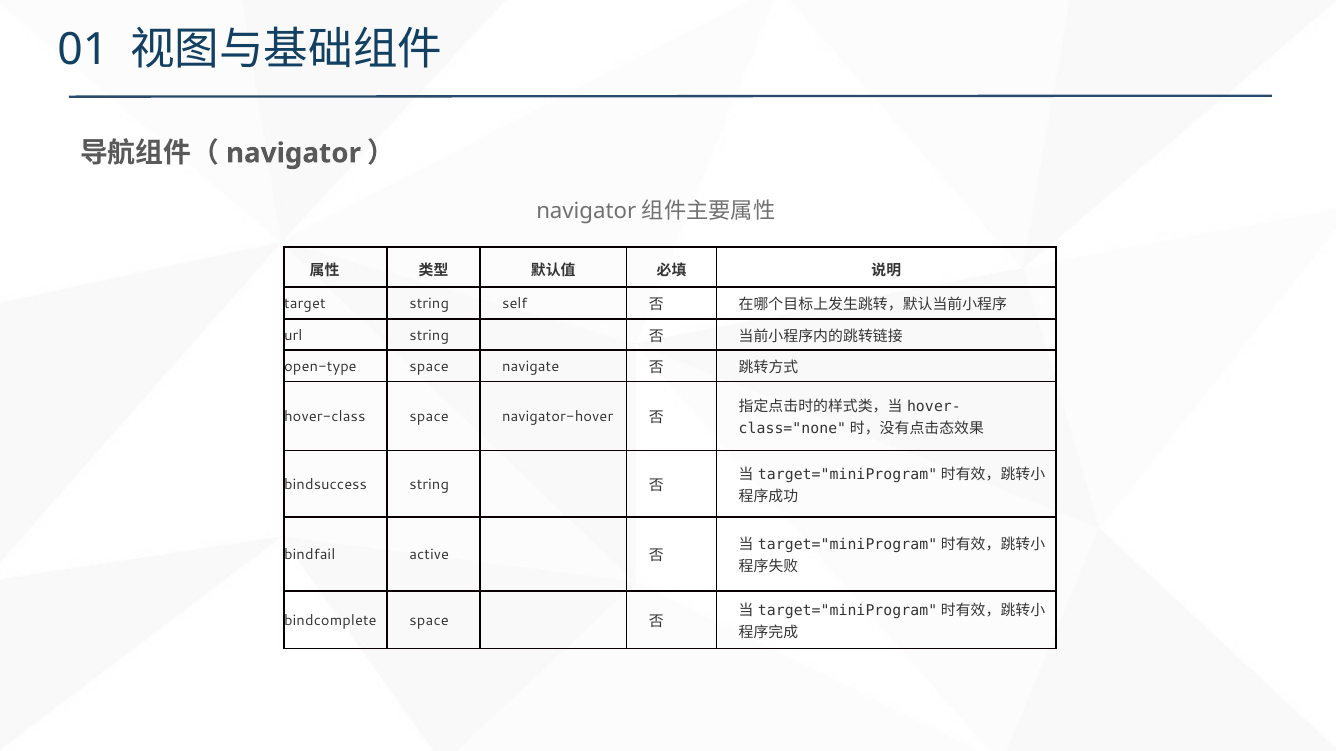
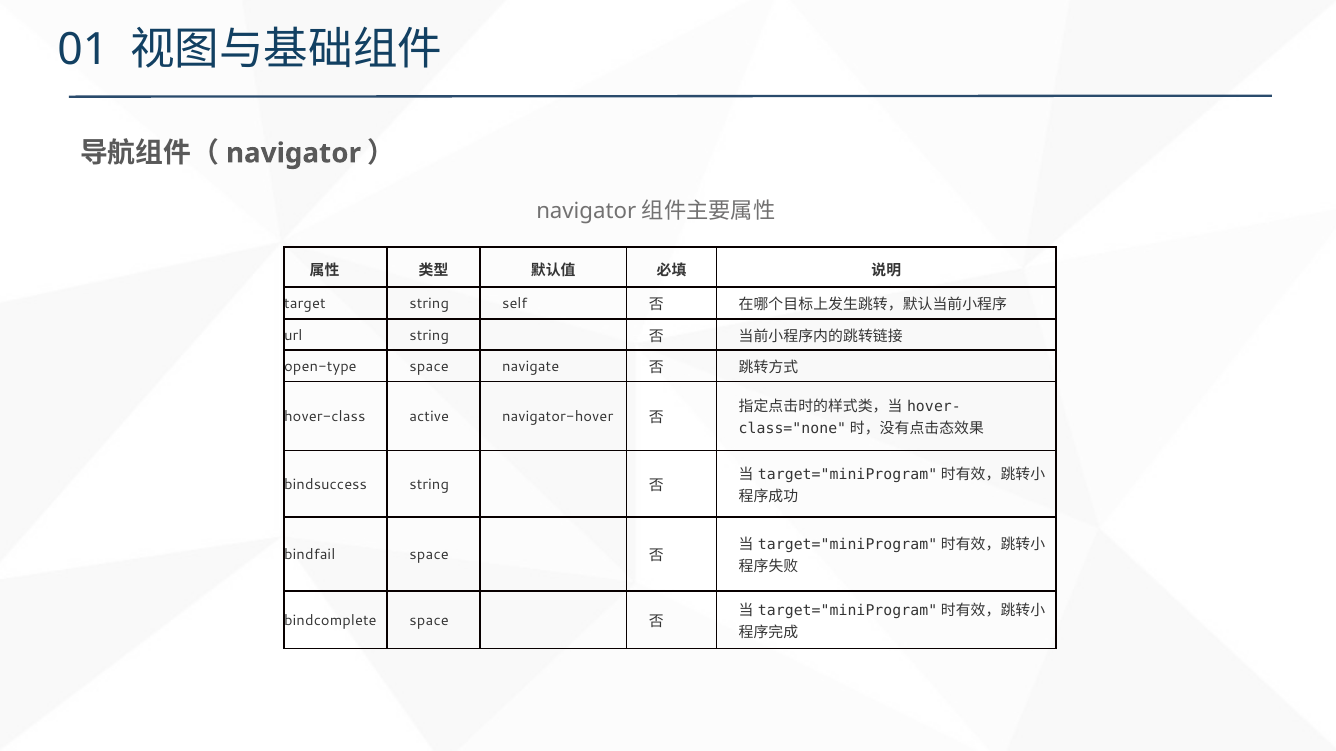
hover-class space: space -> active
bindfail active: active -> space
